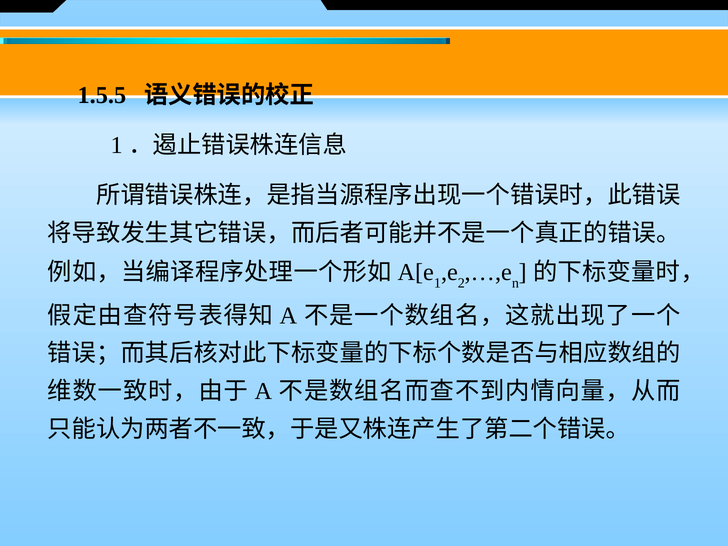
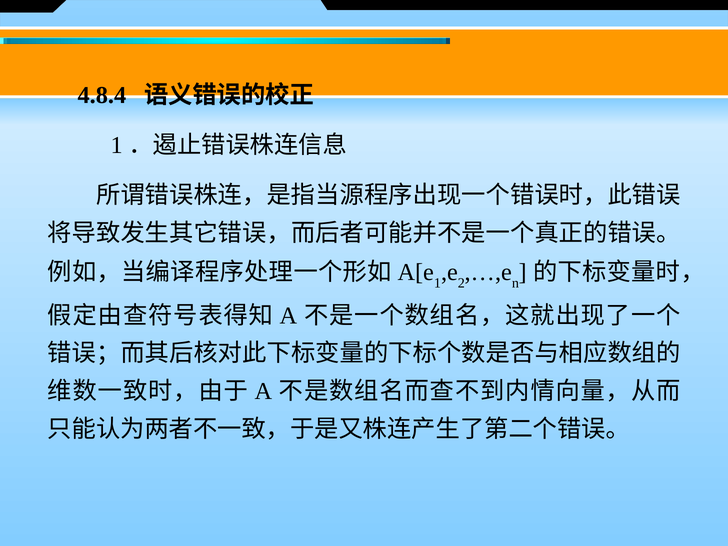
1.5.5: 1.5.5 -> 4.8.4
